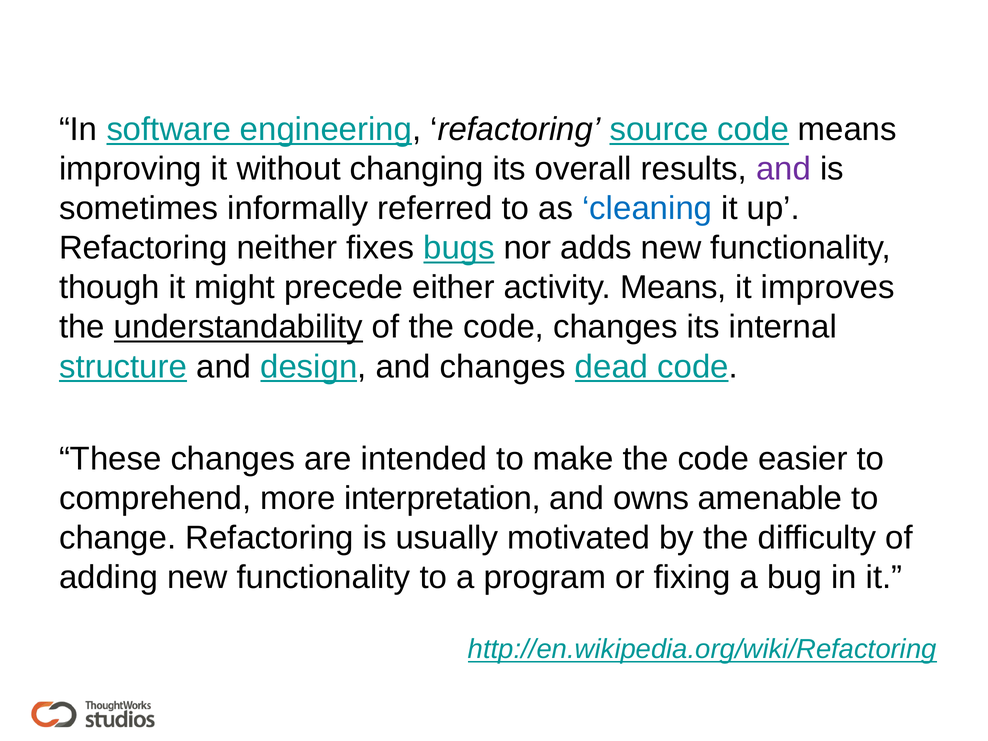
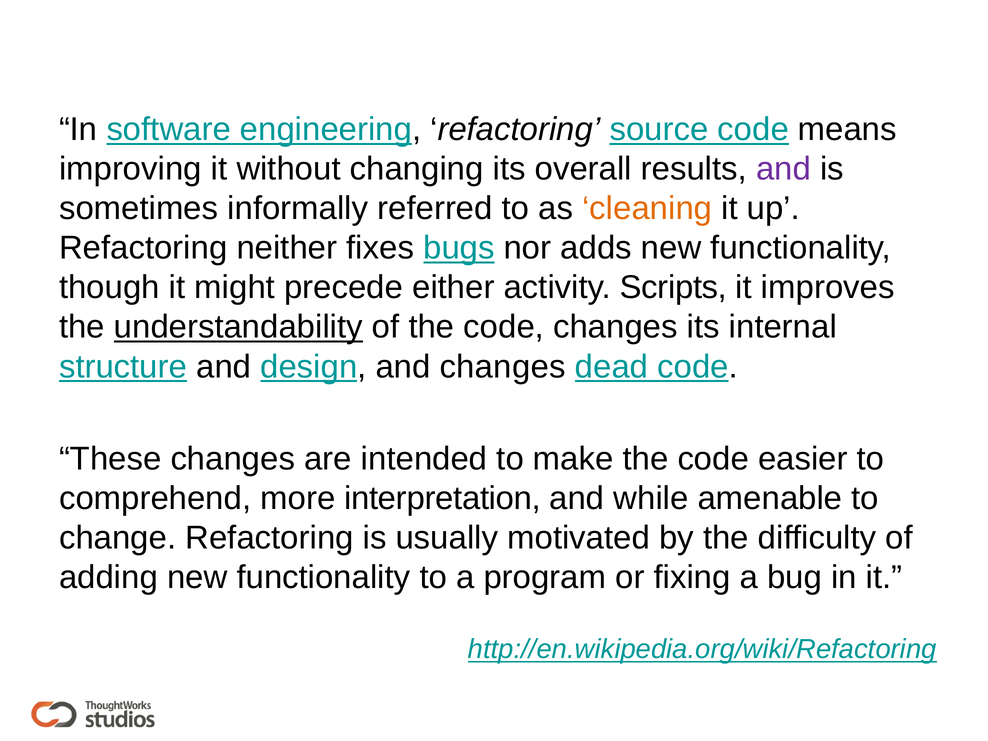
cleaning colour: blue -> orange
activity Means: Means -> Scripts
owns: owns -> while
